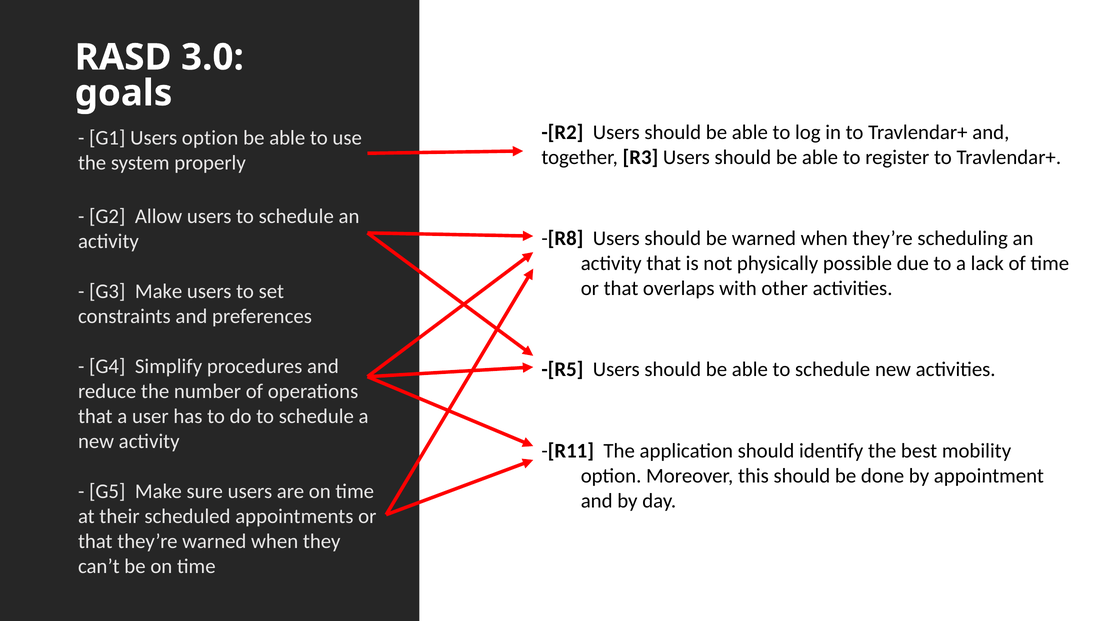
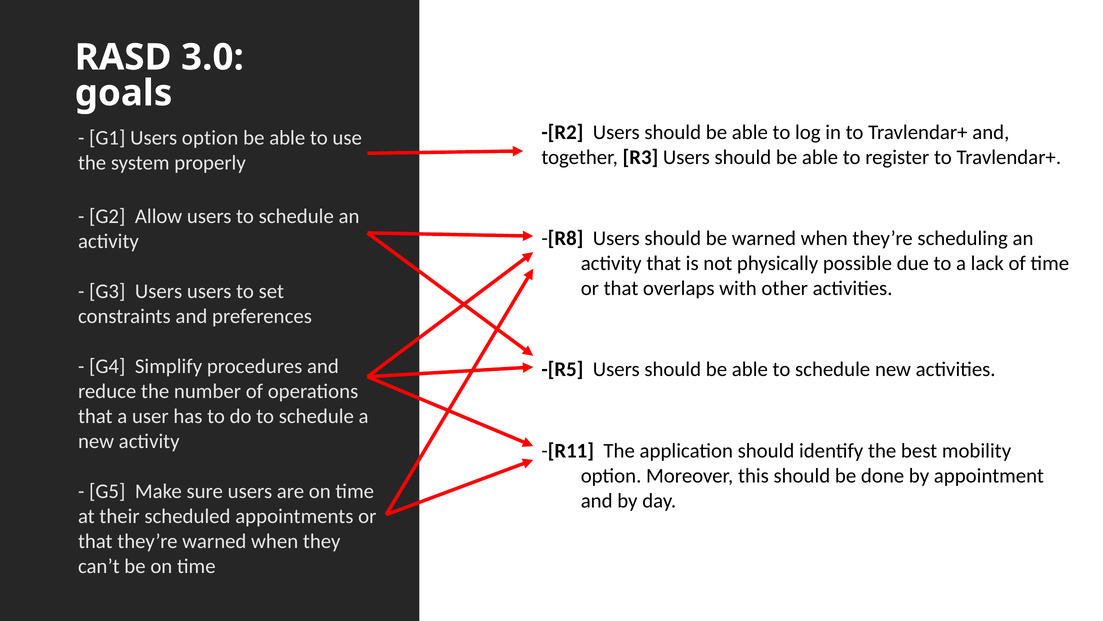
G3 Make: Make -> Users
